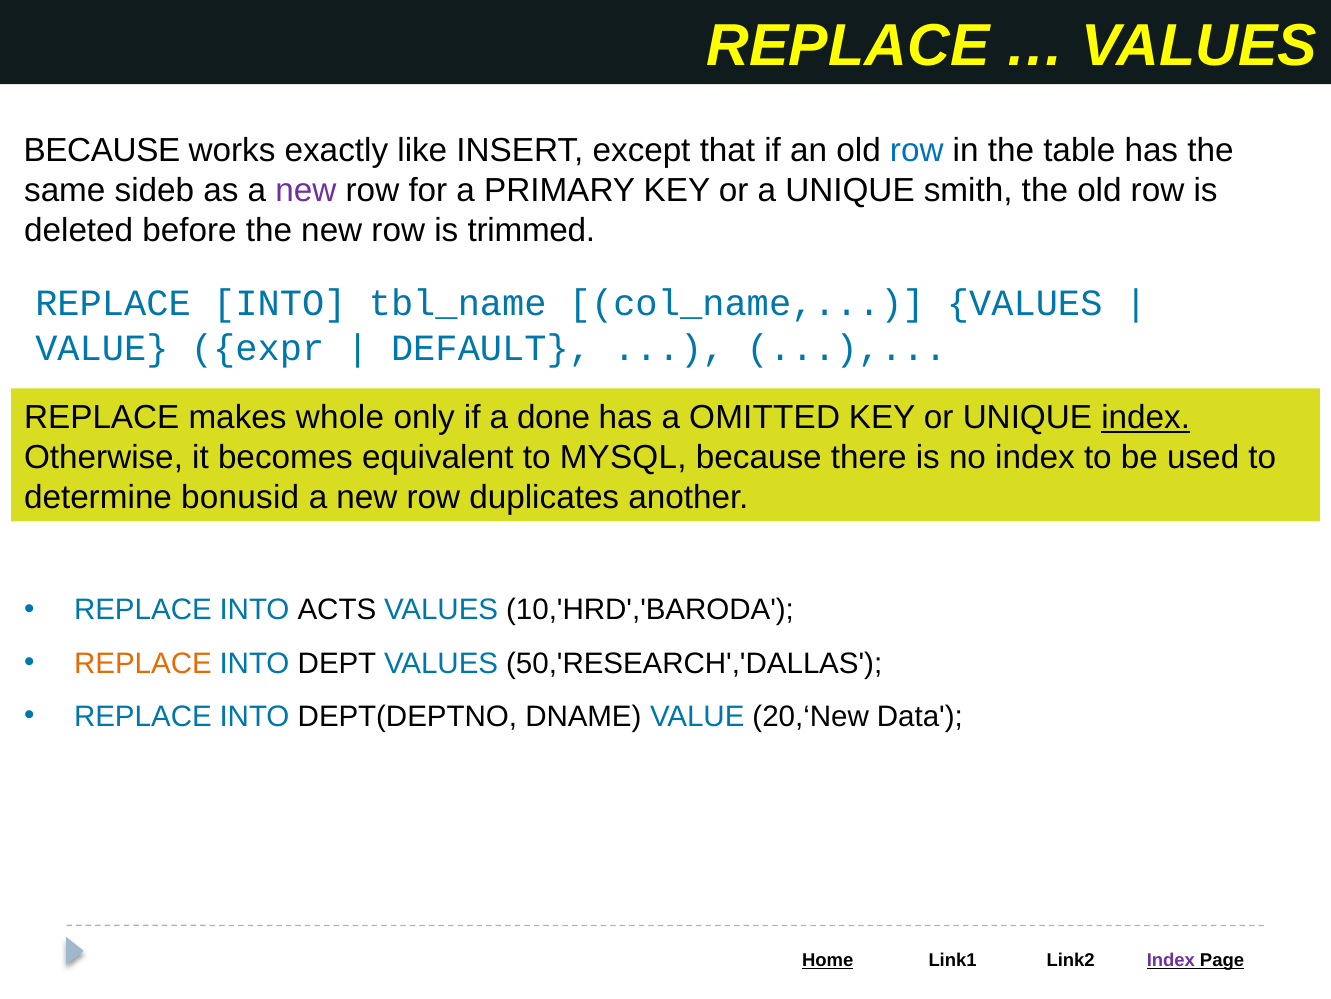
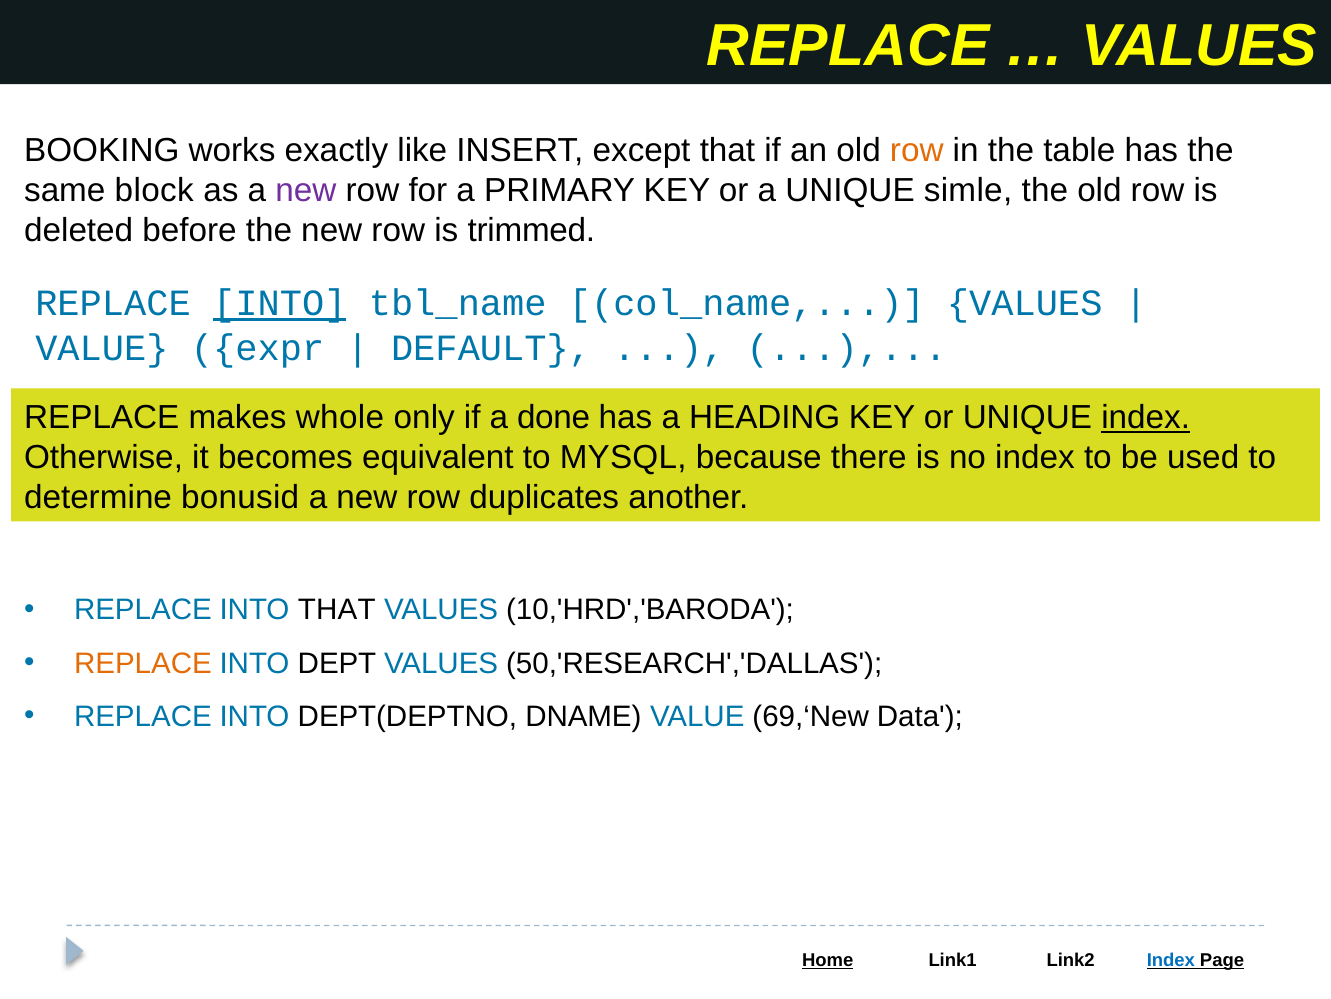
BECAUSE at (102, 151): BECAUSE -> BOOKING
row at (917, 151) colour: blue -> orange
sideb: sideb -> block
smith: smith -> simle
INTO at (280, 303) underline: none -> present
OMITTED: OMITTED -> HEADING
INTO ACTS: ACTS -> THAT
20,‘New: 20,‘New -> 69,‘New
Index at (1171, 960) colour: purple -> blue
